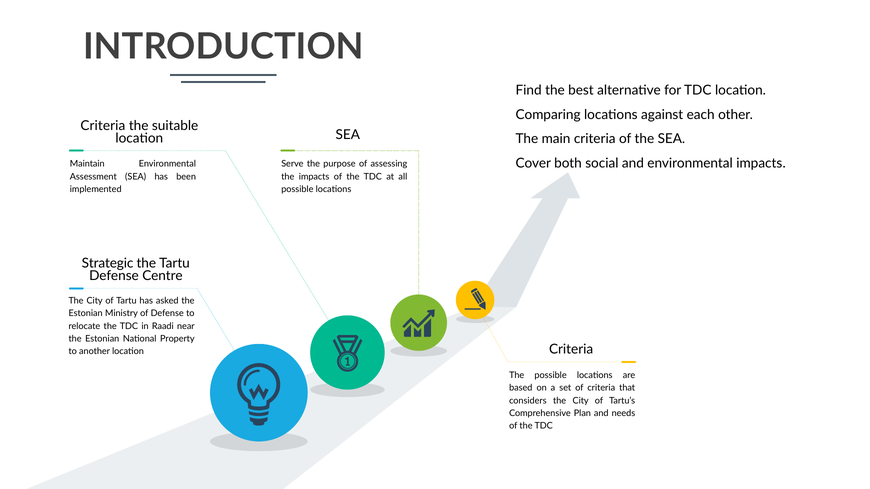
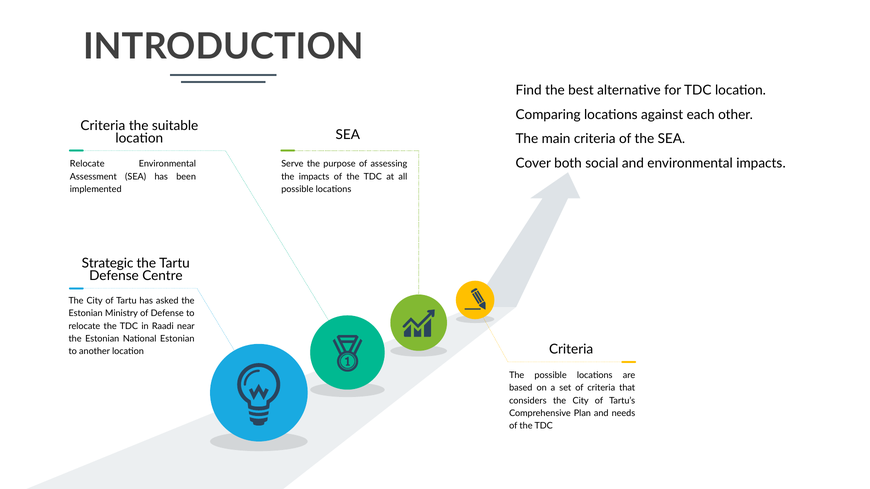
Maintain at (87, 164): Maintain -> Relocate
National Property: Property -> Estonian
